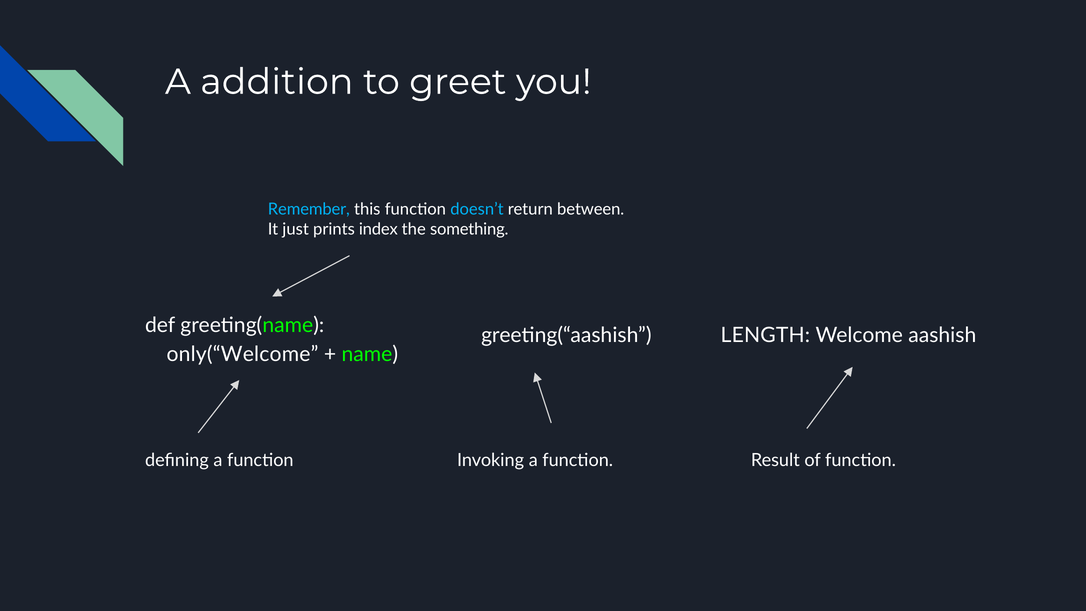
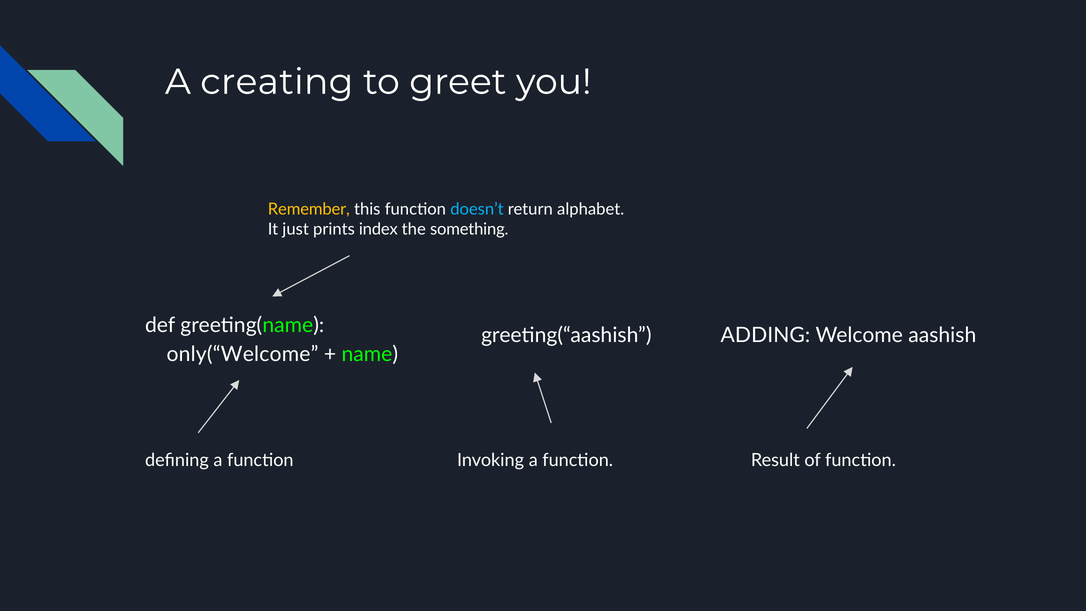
addition: addition -> creating
Remember colour: light blue -> yellow
between: between -> alphabet
LENGTH: LENGTH -> ADDING
